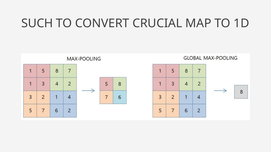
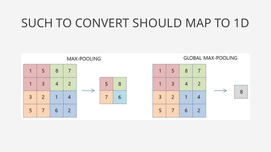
CRUCIAL: CRUCIAL -> SHOULD
